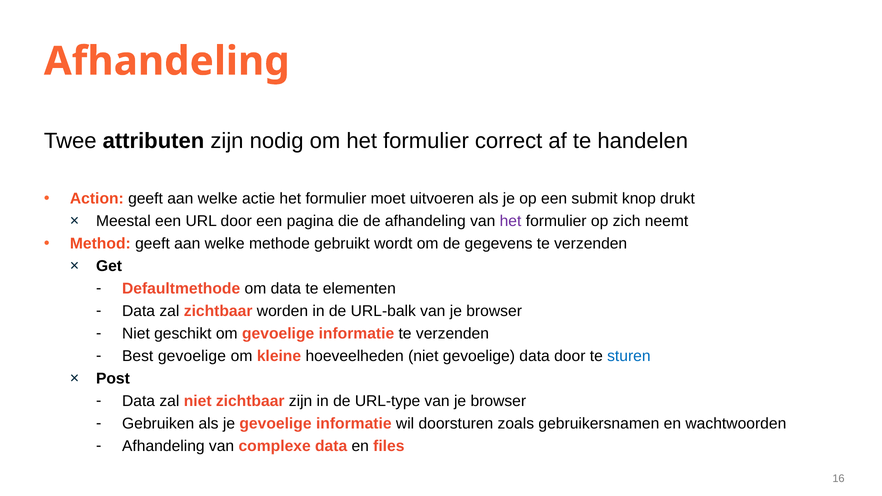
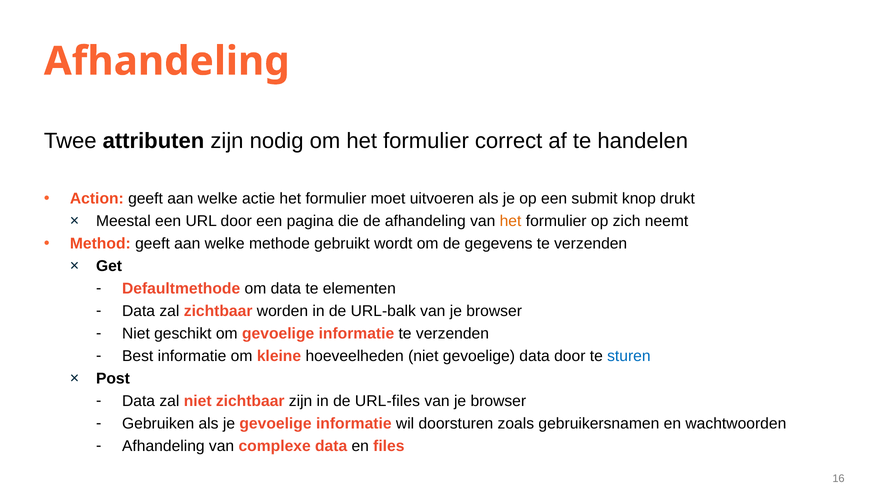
het at (511, 221) colour: purple -> orange
Best gevoelige: gevoelige -> informatie
URL-type: URL-type -> URL-files
